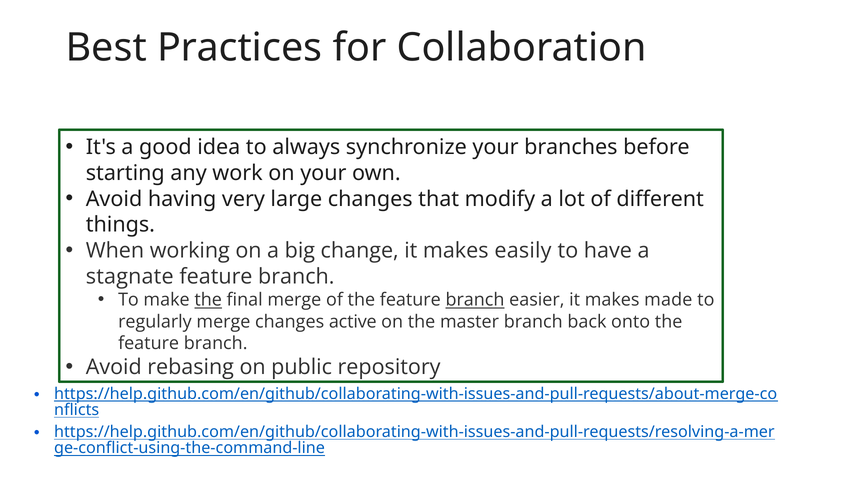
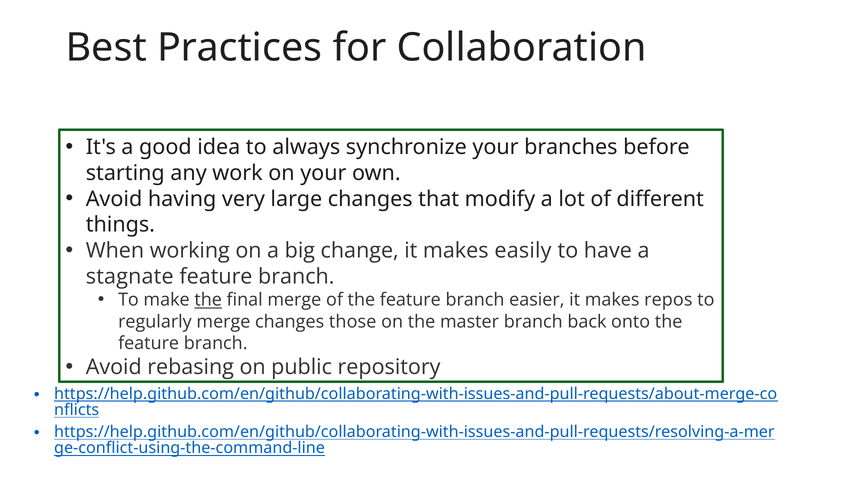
branch at (475, 300) underline: present -> none
made: made -> repos
active: active -> those
